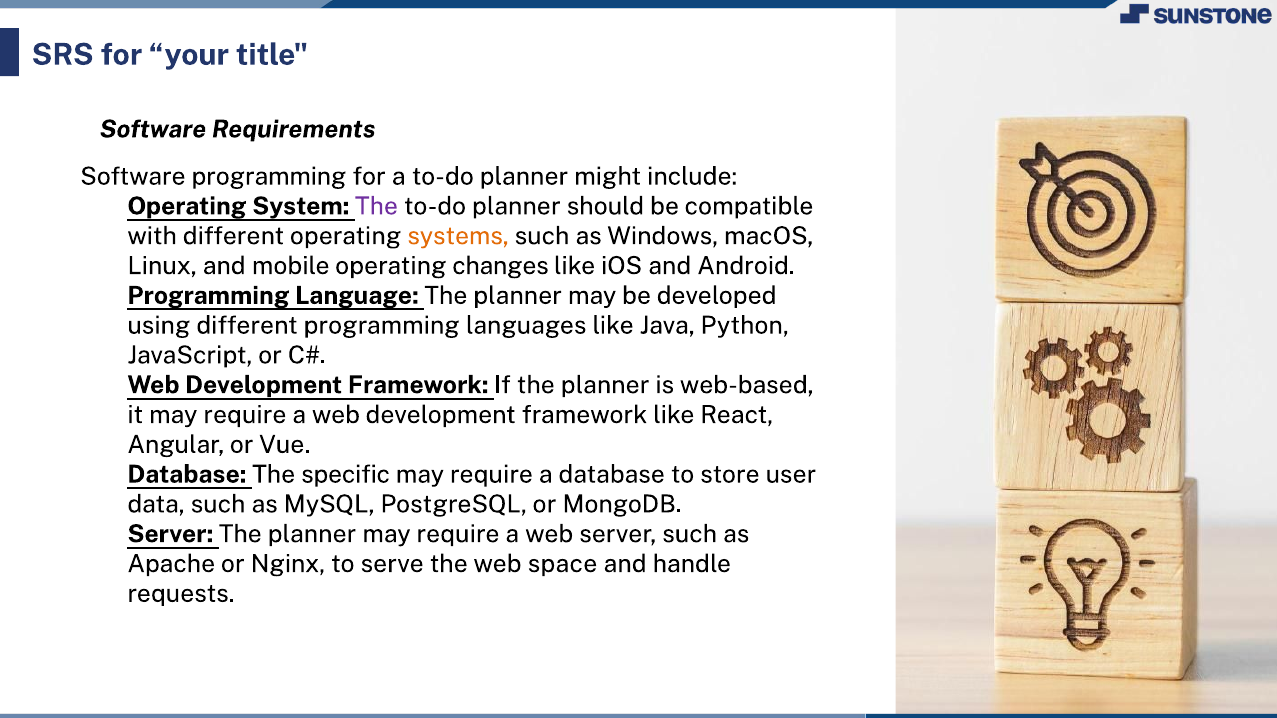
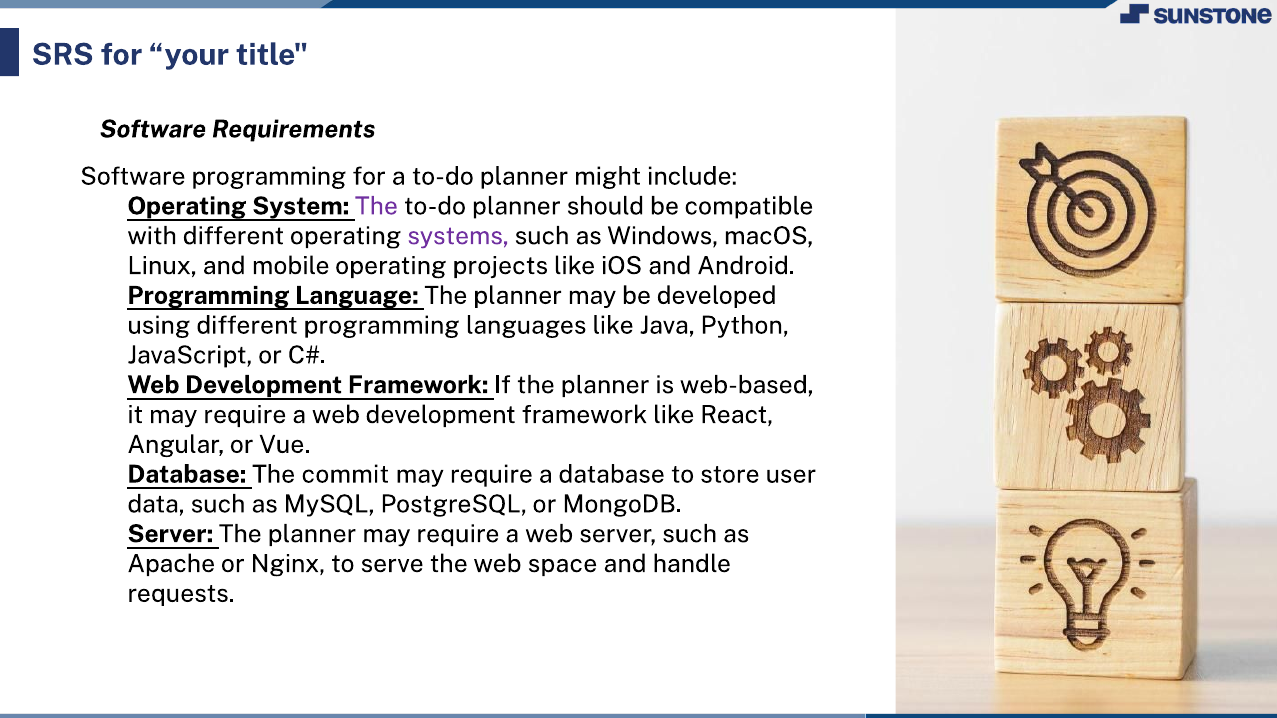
systems colour: orange -> purple
changes: changes -> projects
specific: specific -> commit
